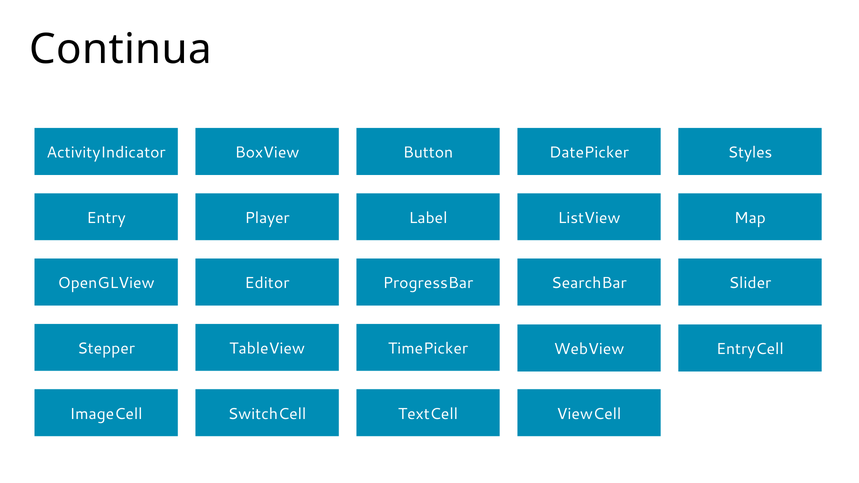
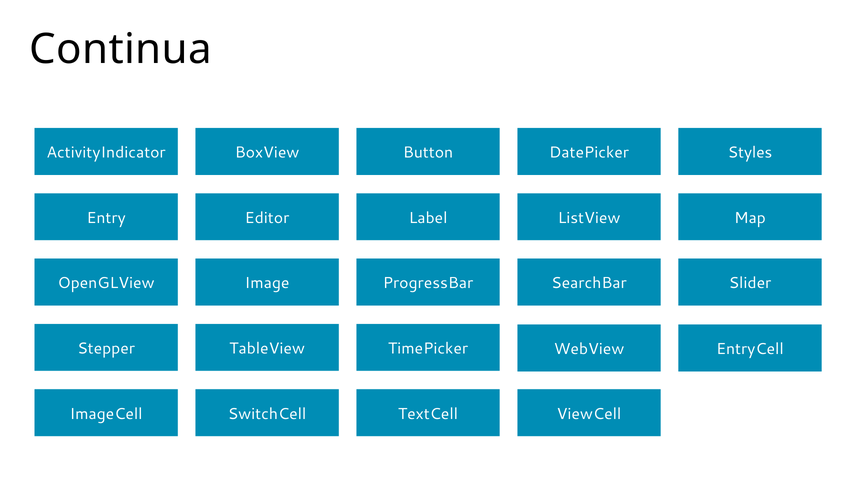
Player: Player -> Editor
Editor: Editor -> Image
